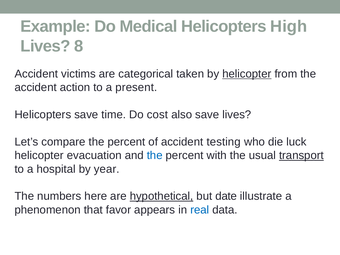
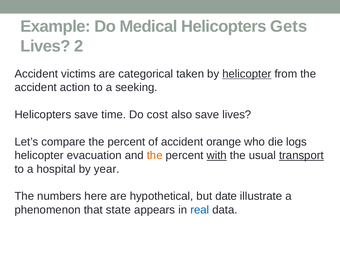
High: High -> Gets
8: 8 -> 2
present: present -> seeking
testing: testing -> orange
luck: luck -> logs
the at (155, 155) colour: blue -> orange
with underline: none -> present
hypothetical underline: present -> none
favor: favor -> state
